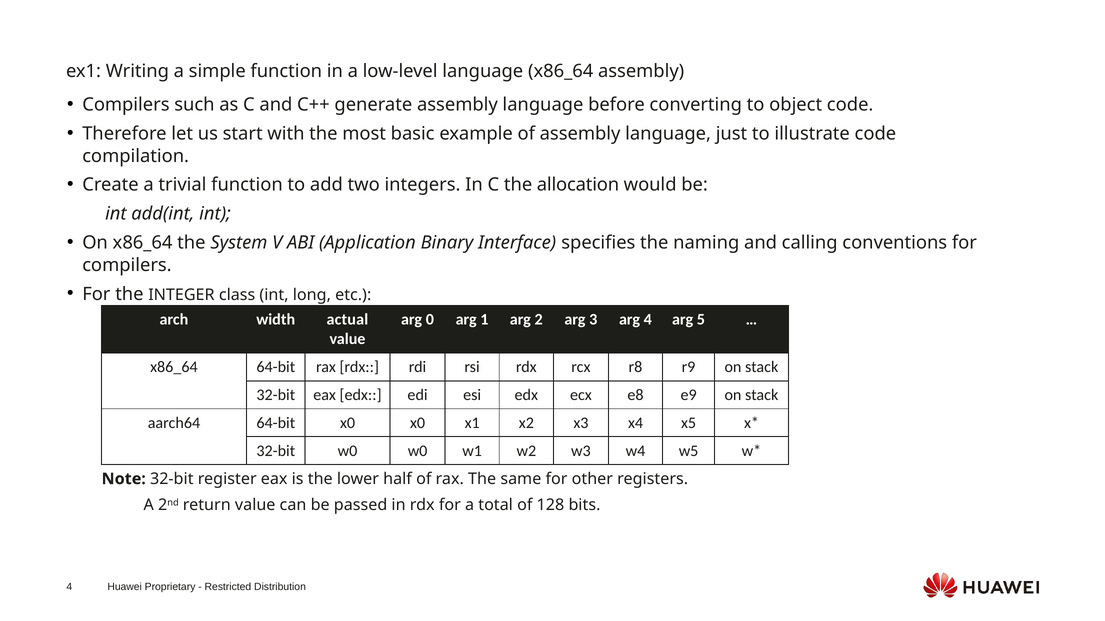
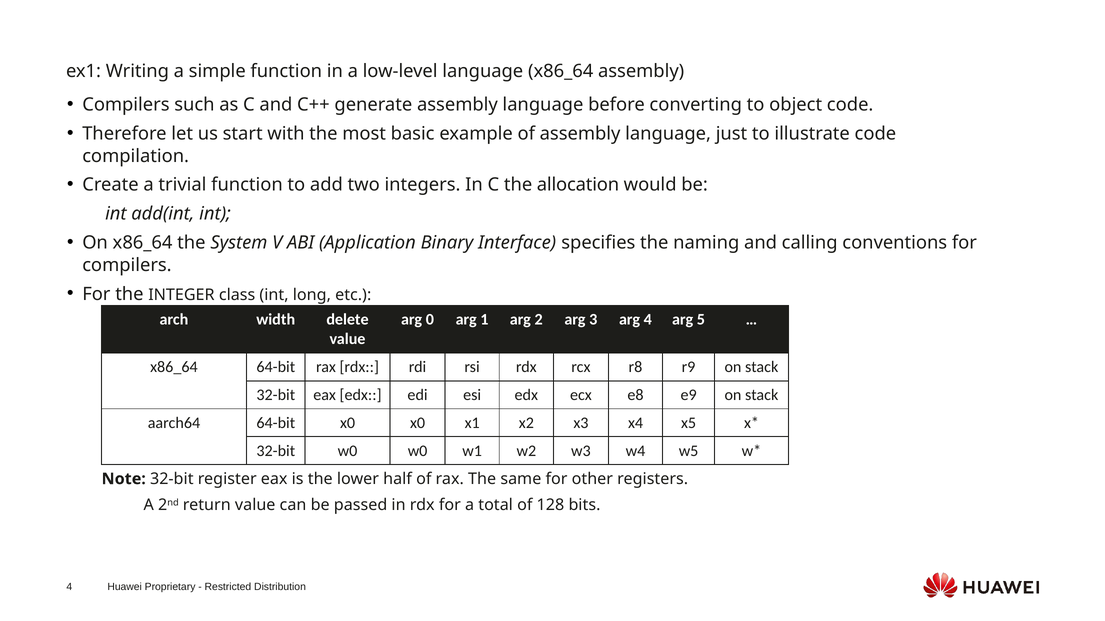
actual: actual -> delete
